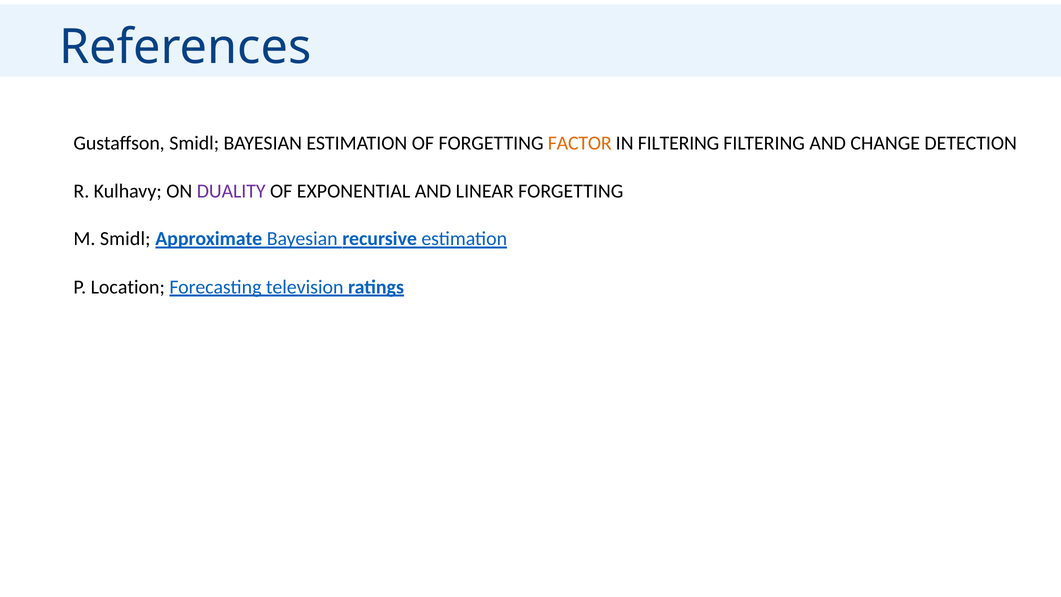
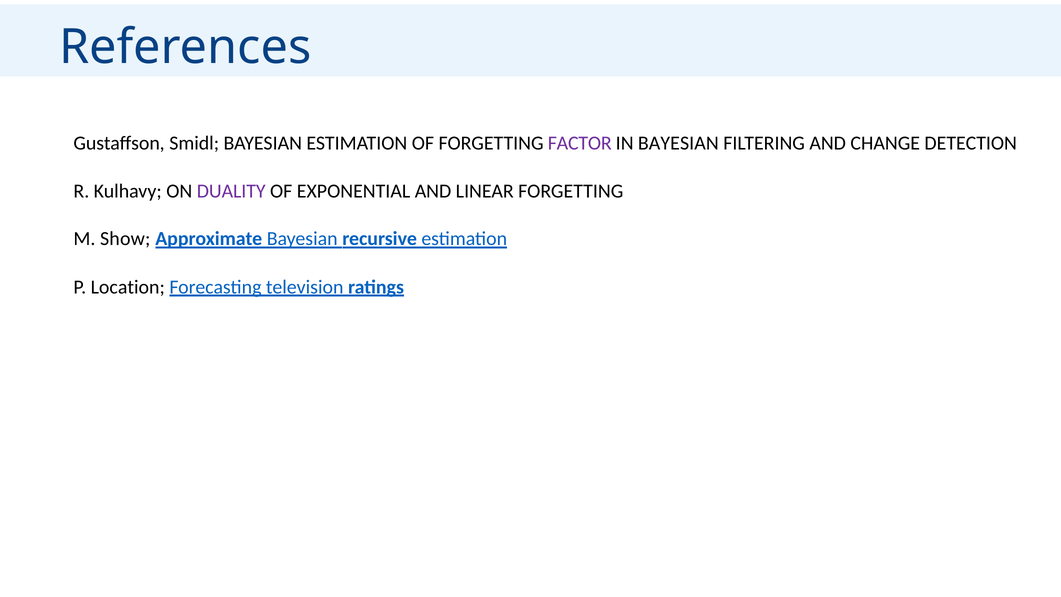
FACTOR colour: orange -> purple
IN FILTERING: FILTERING -> BAYESIAN
M Smidl: Smidl -> Show
